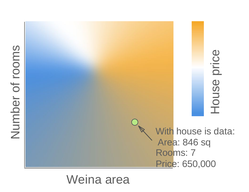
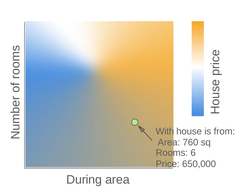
data: data -> from
846: 846 -> 760
7: 7 -> 6
Weina: Weina -> During
